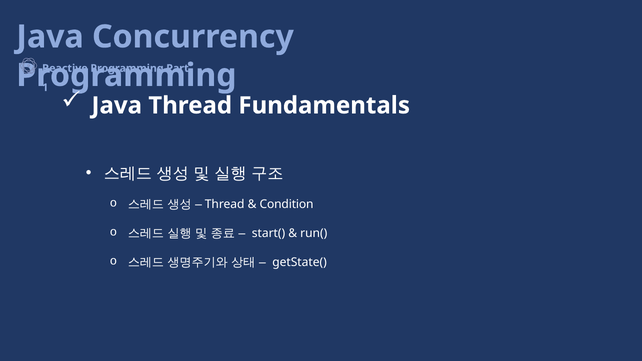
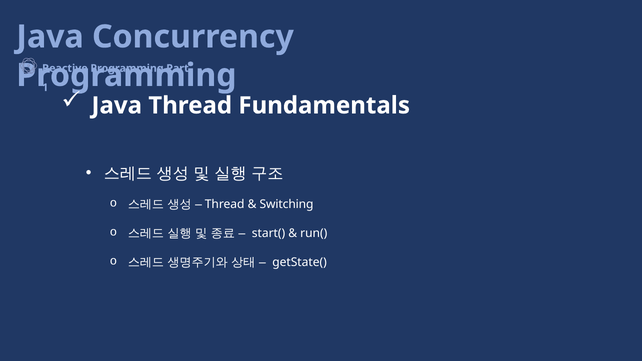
Condition: Condition -> Switching
